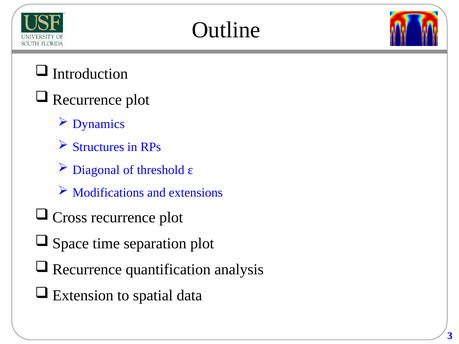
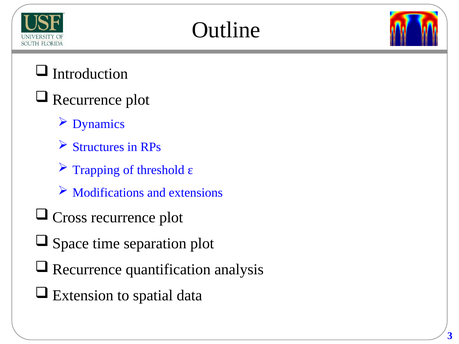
Diagonal: Diagonal -> Trapping
